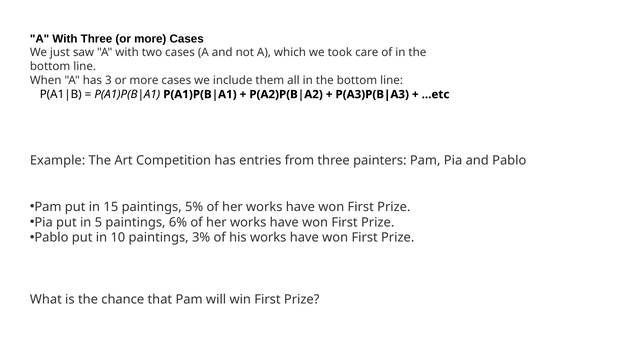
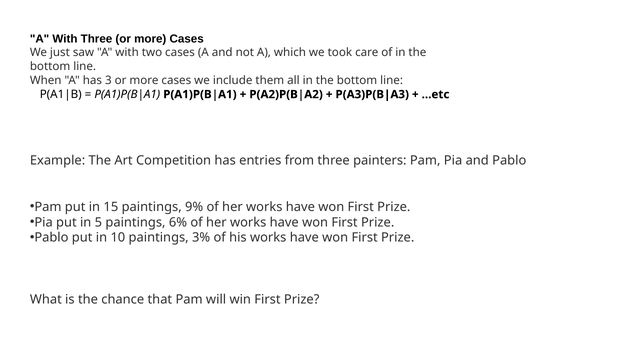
5%: 5% -> 9%
